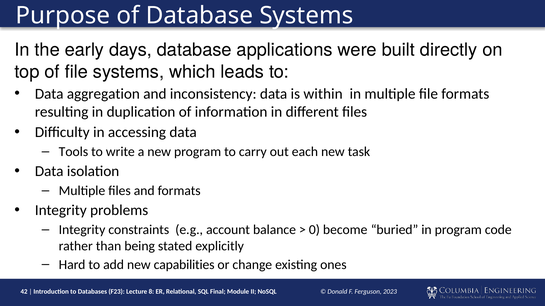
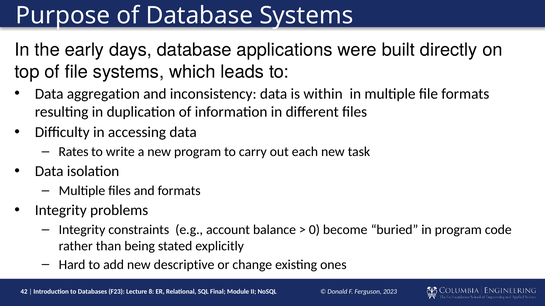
Tools: Tools -> Rates
capabilities: capabilities -> descriptive
